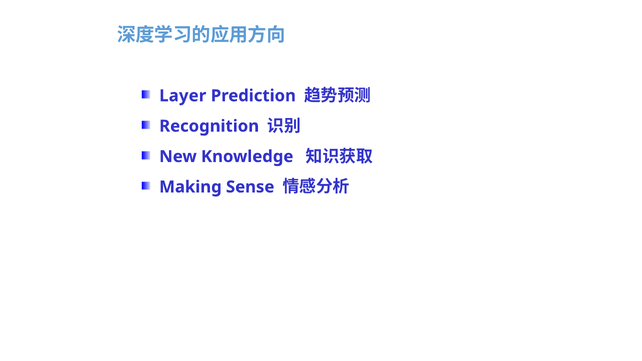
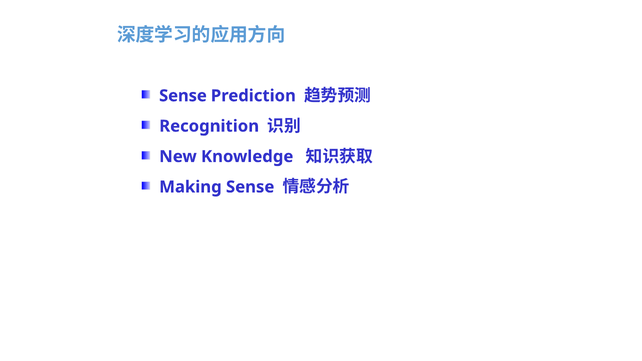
Layer at (183, 96): Layer -> Sense
